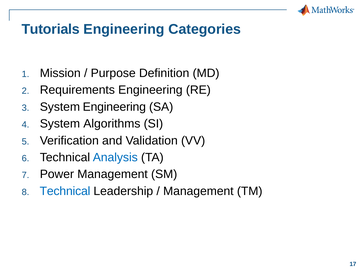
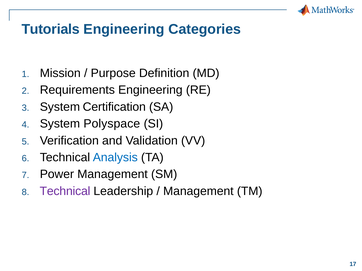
System Engineering: Engineering -> Certification
Algorithms: Algorithms -> Polyspace
Technical at (65, 191) colour: blue -> purple
